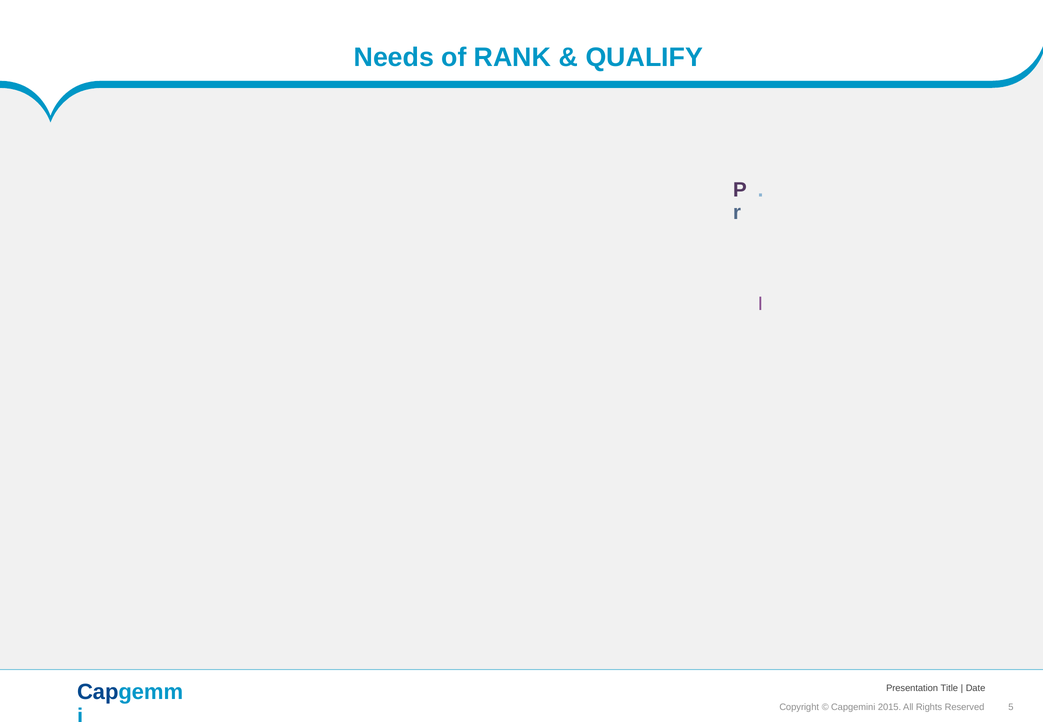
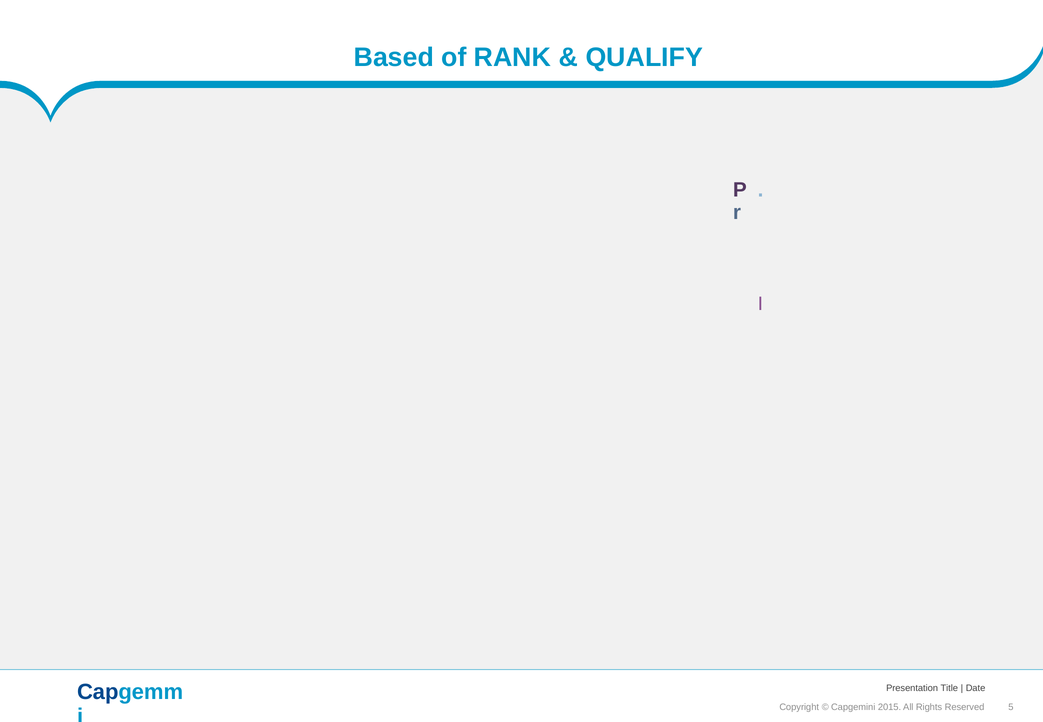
Needs: Needs -> Based
